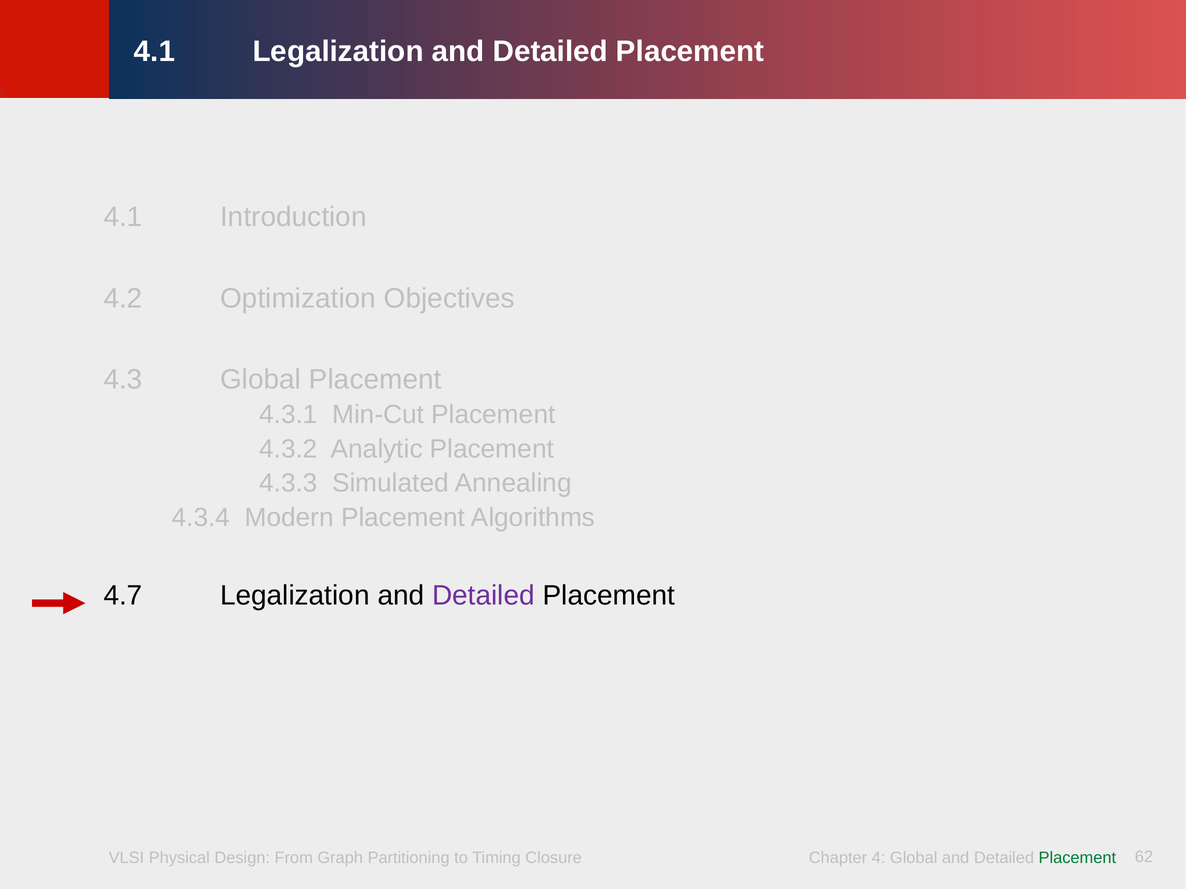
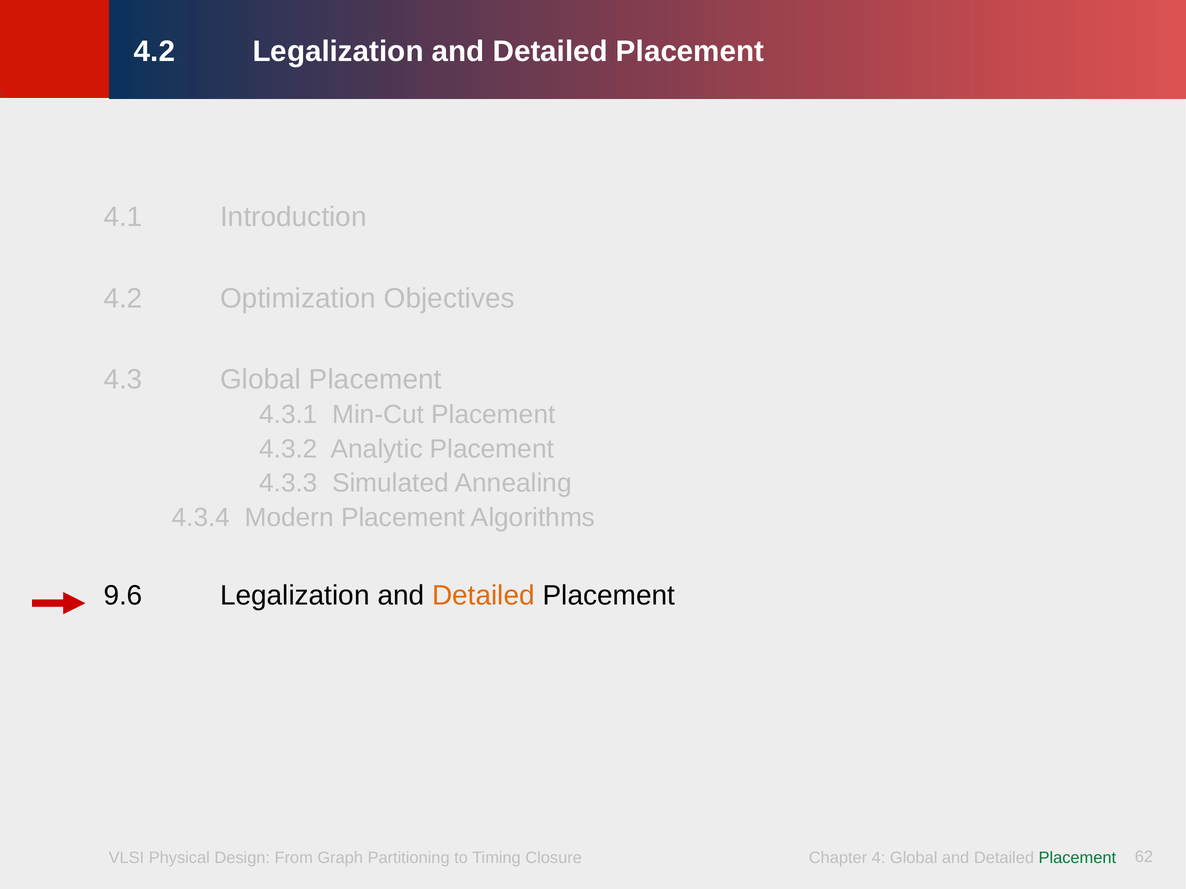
4.1 at (154, 52): 4.1 -> 4.2
4.7: 4.7 -> 9.6
Detailed at (483, 596) colour: purple -> orange
